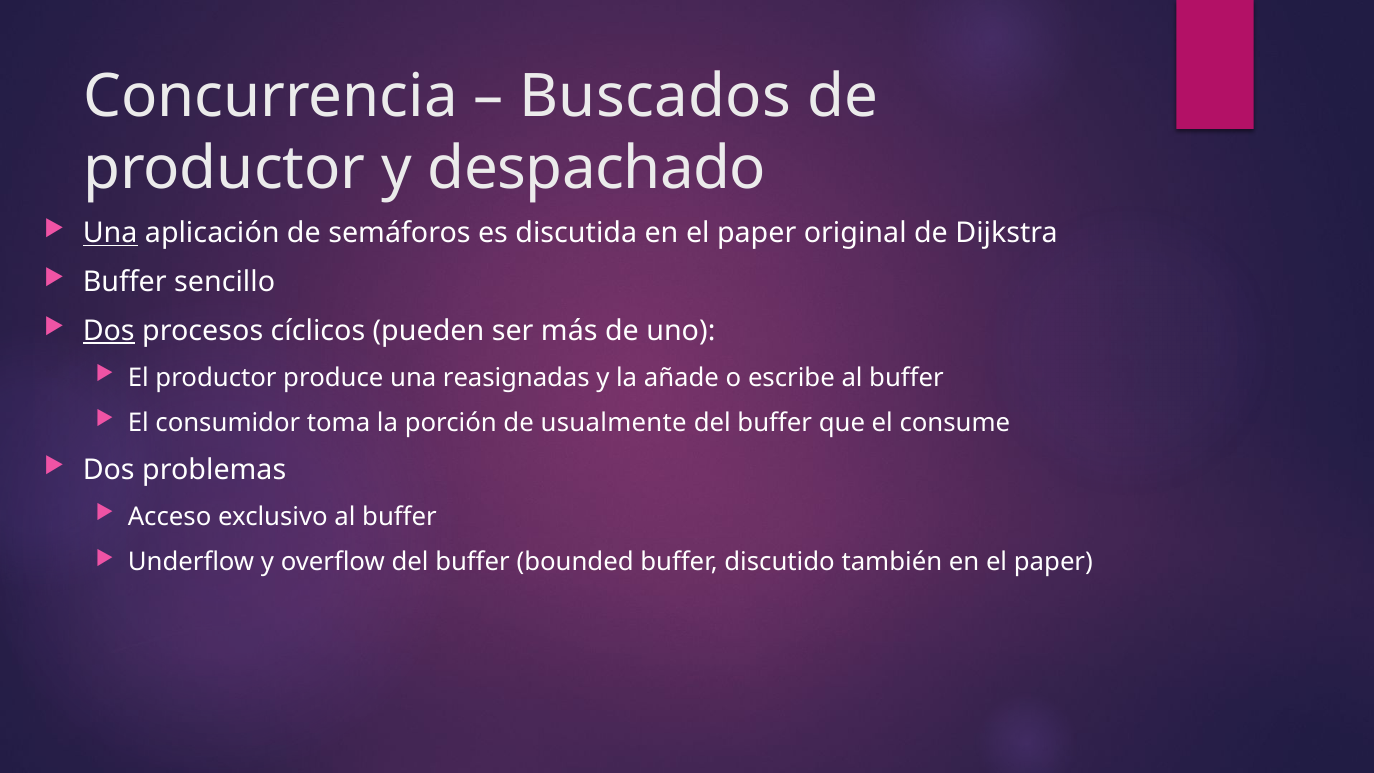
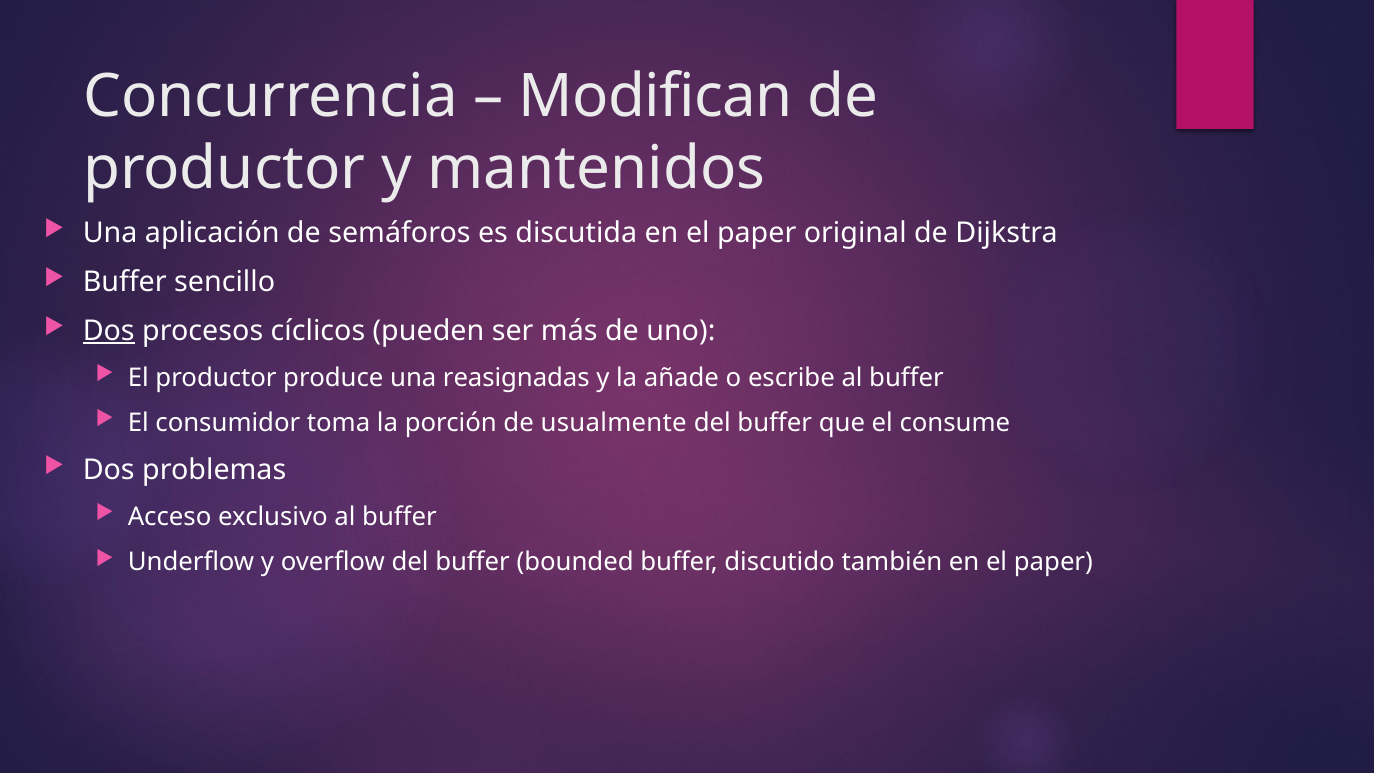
Buscados: Buscados -> Modifican
despachado: despachado -> mantenidos
Una at (110, 233) underline: present -> none
